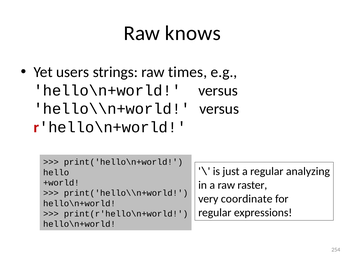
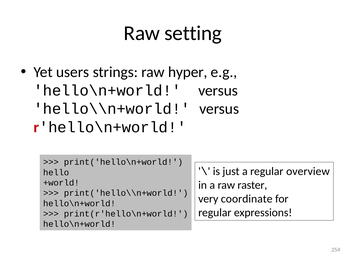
knows: knows -> setting
times: times -> hyper
analyzing: analyzing -> overview
